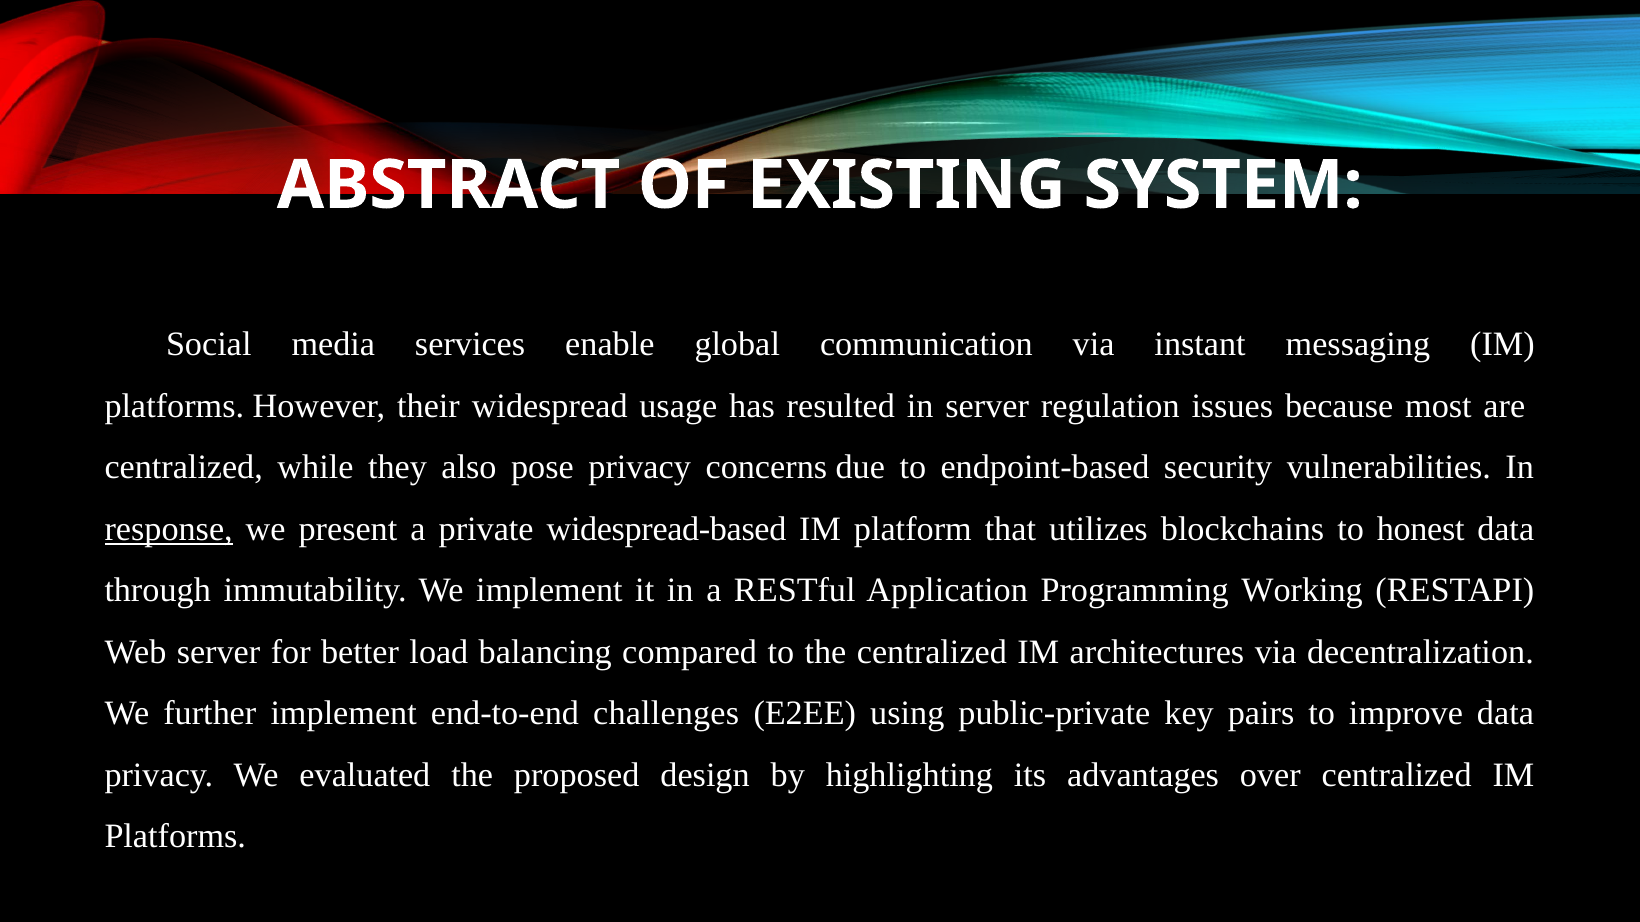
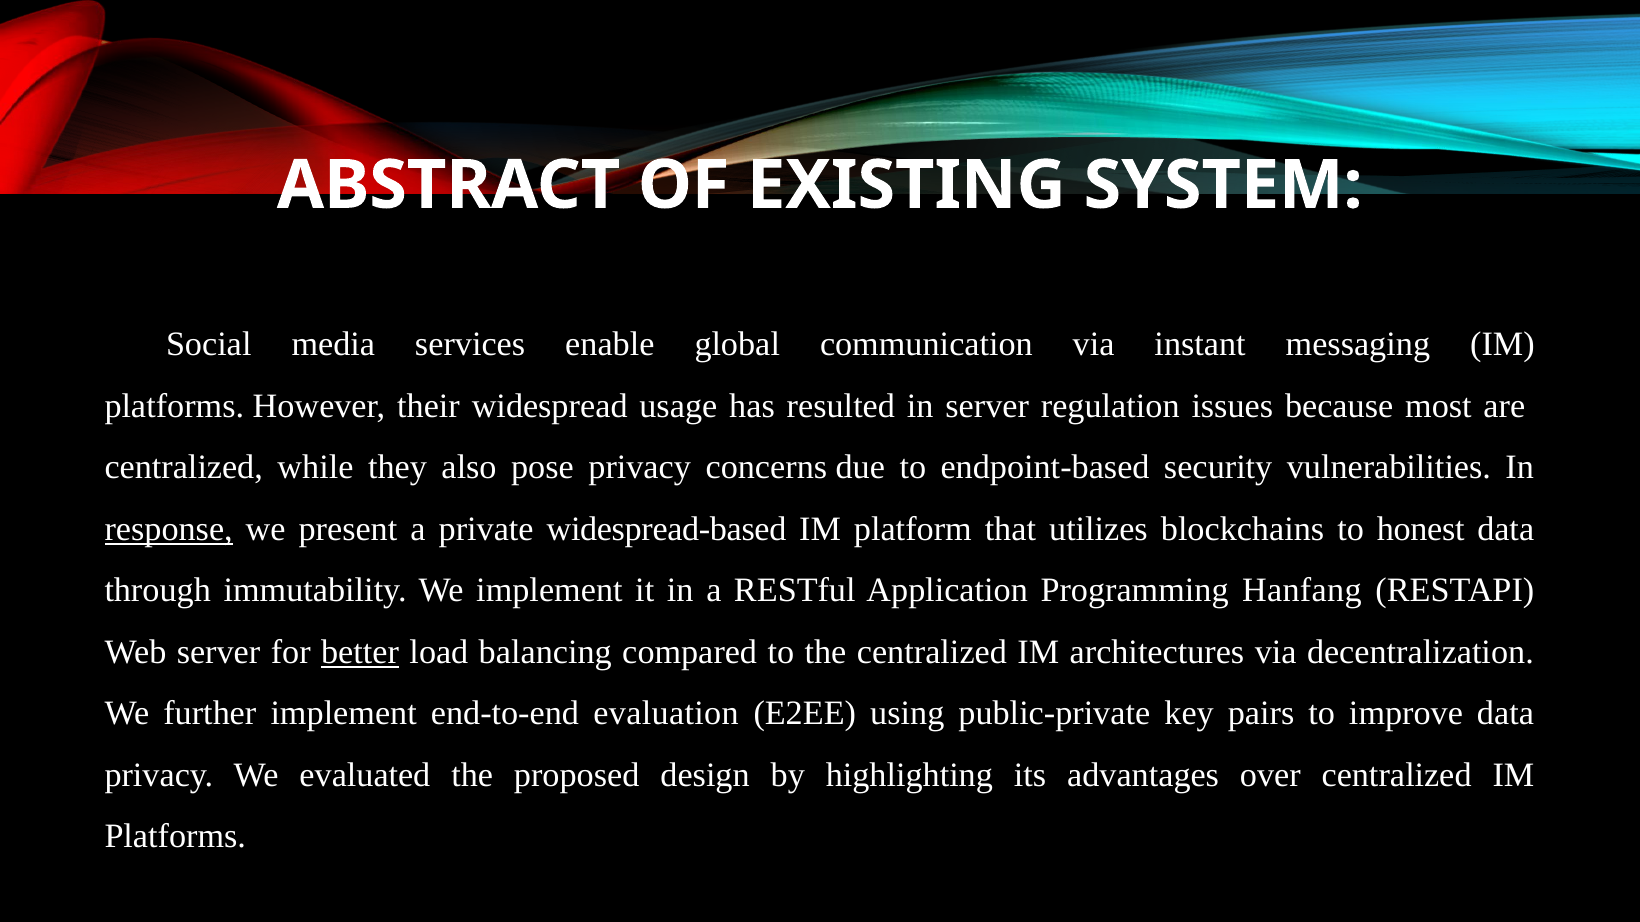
Working: Working -> Hanfang
better underline: none -> present
challenges: challenges -> evaluation
